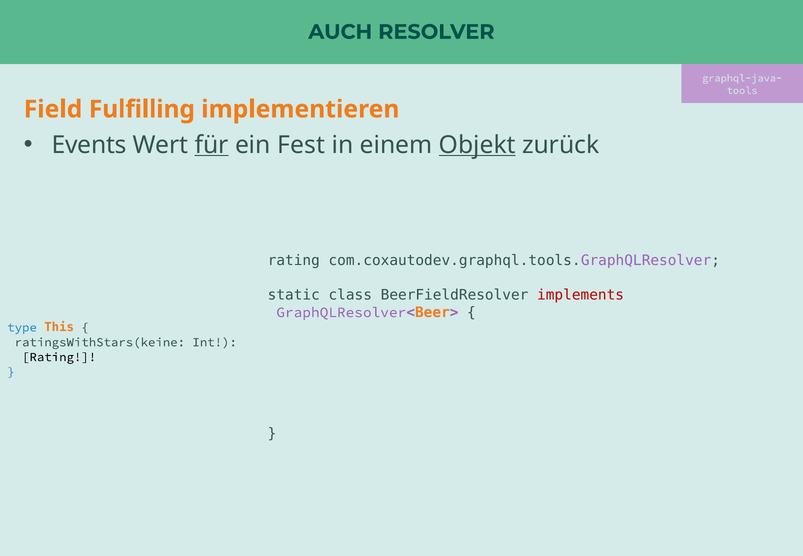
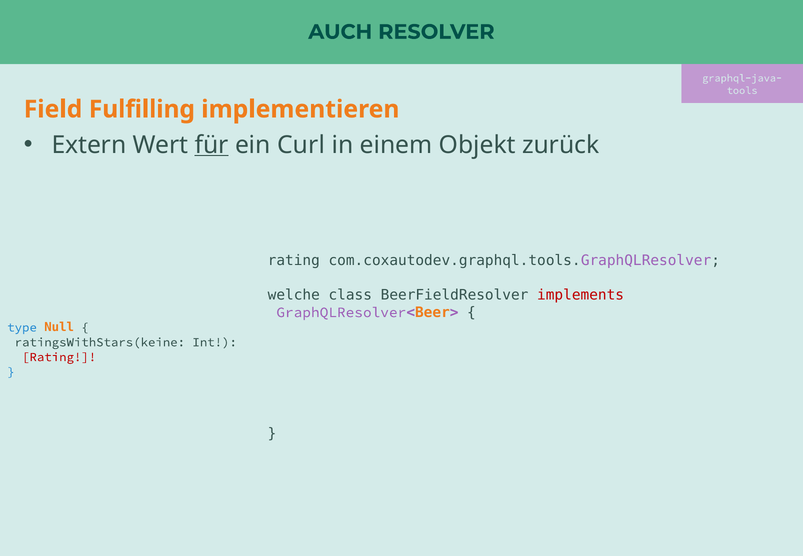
Events: Events -> Extern
Fest: Fest -> Curl
Objekt underline: present -> none
static: static -> welche
This: This -> Null
Rating at (59, 357) colour: black -> red
